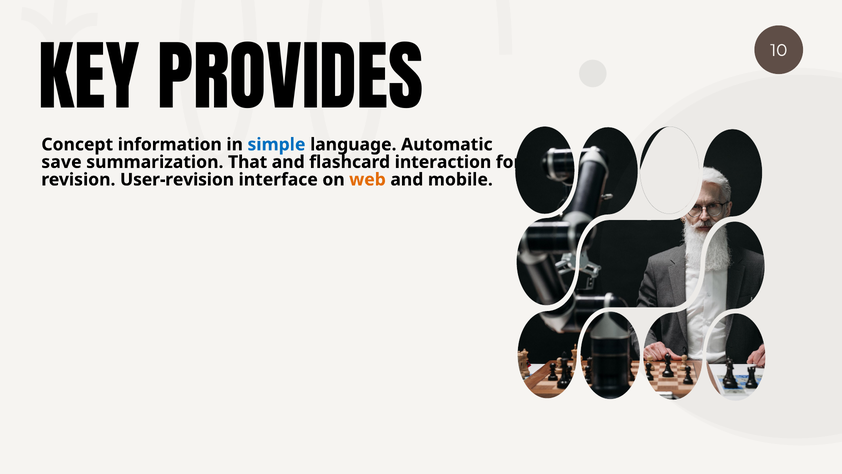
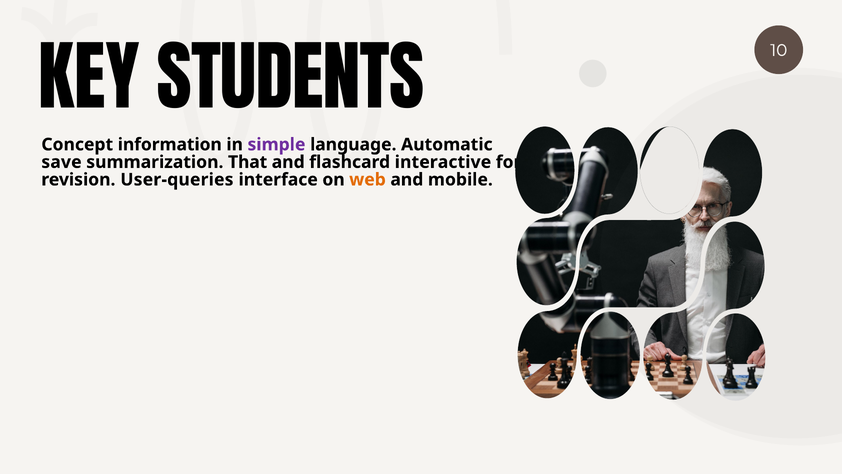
PROVIDES: PROVIDES -> STUDENTS
simple colour: blue -> purple
interaction: interaction -> interactive
User-revision: User-revision -> User-queries
